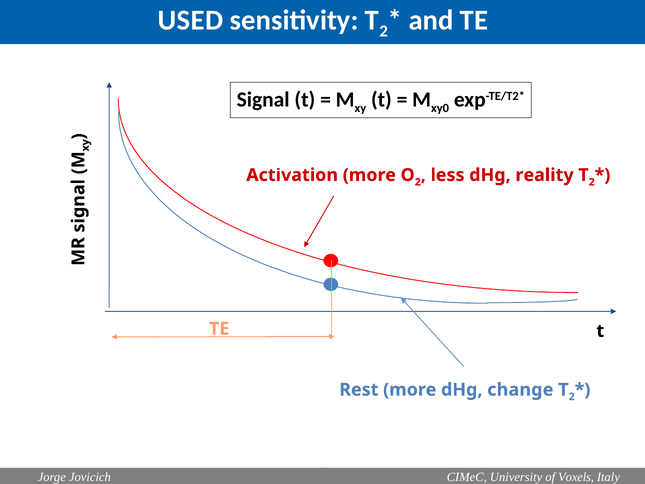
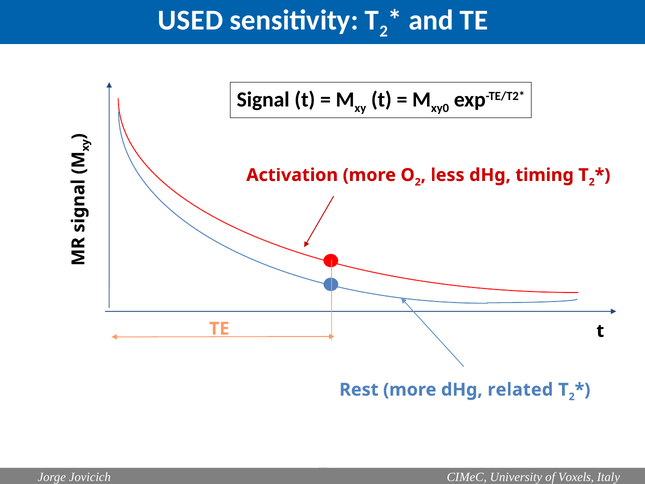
reality: reality -> timing
change: change -> related
